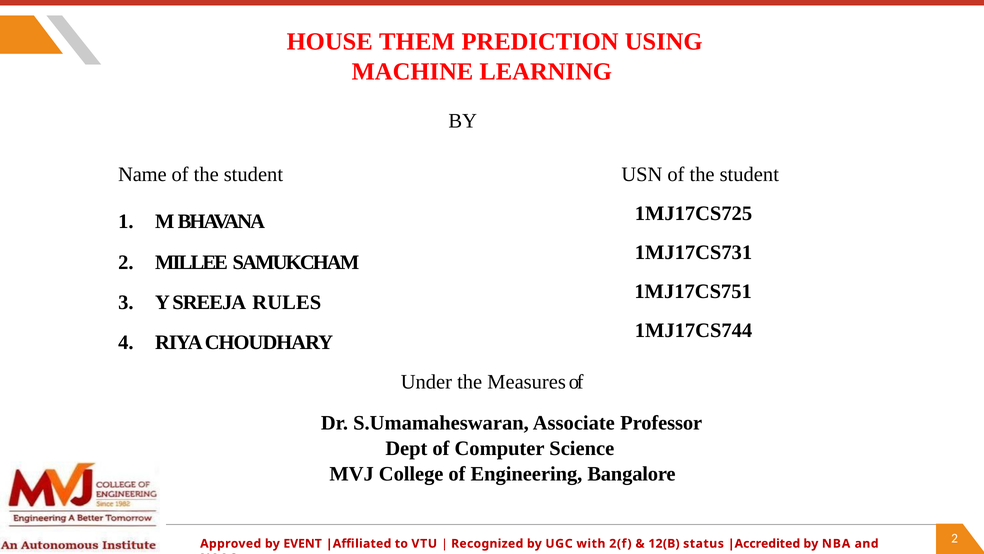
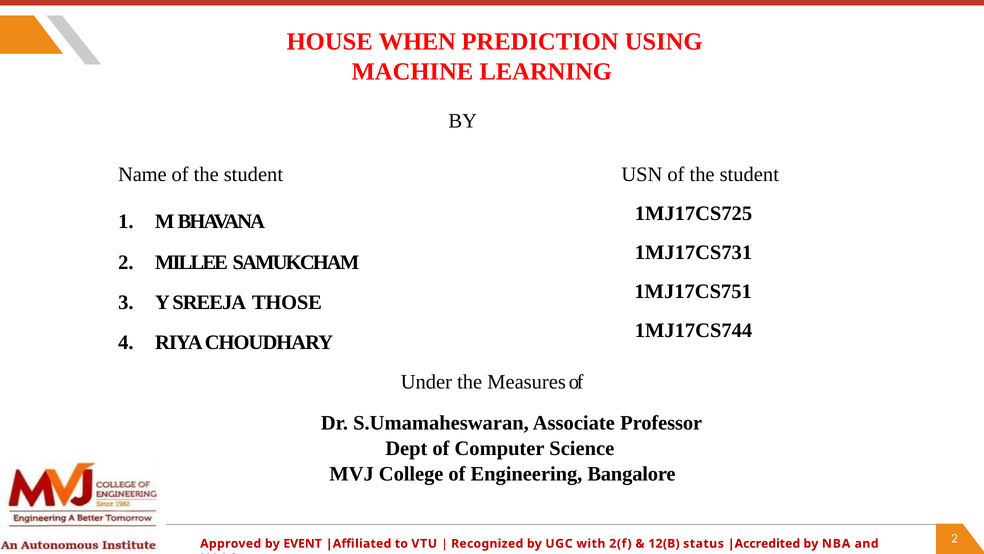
THEM: THEM -> WHEN
RULES: RULES -> THOSE
